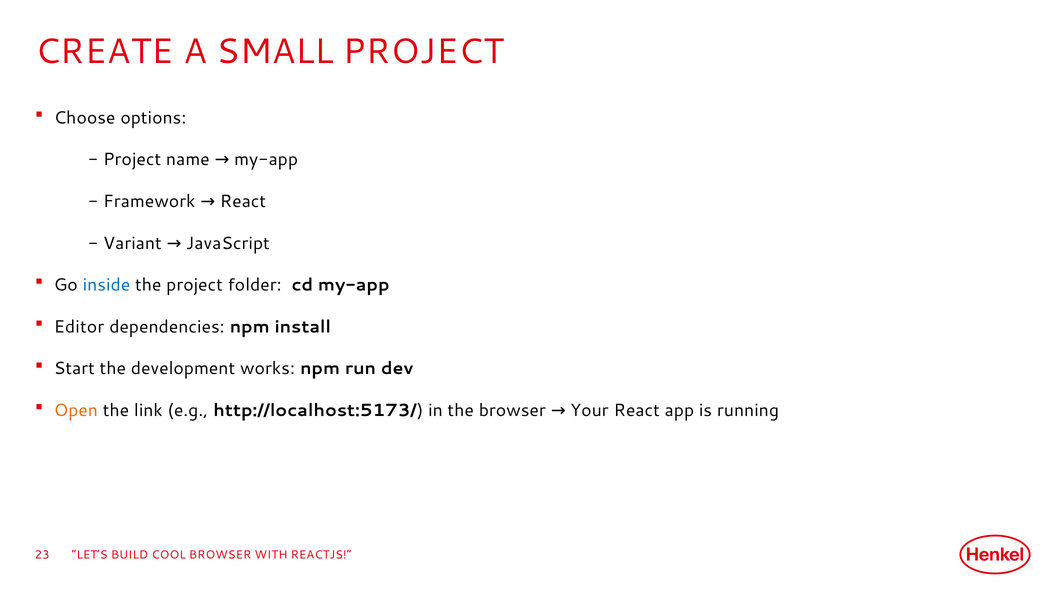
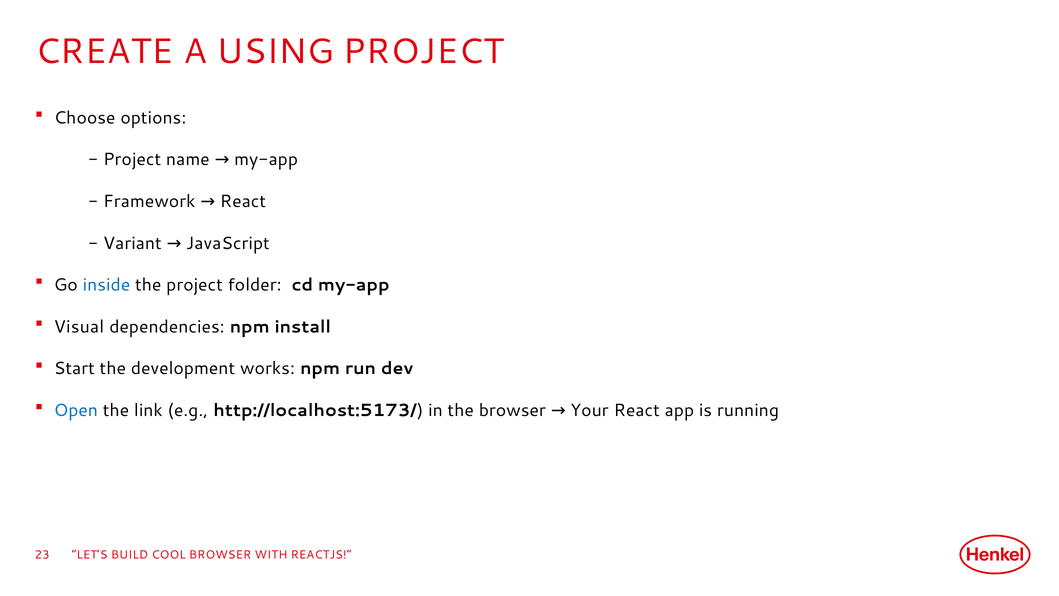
SMALL: SMALL -> USING
Editor: Editor -> Visual
Open colour: orange -> blue
